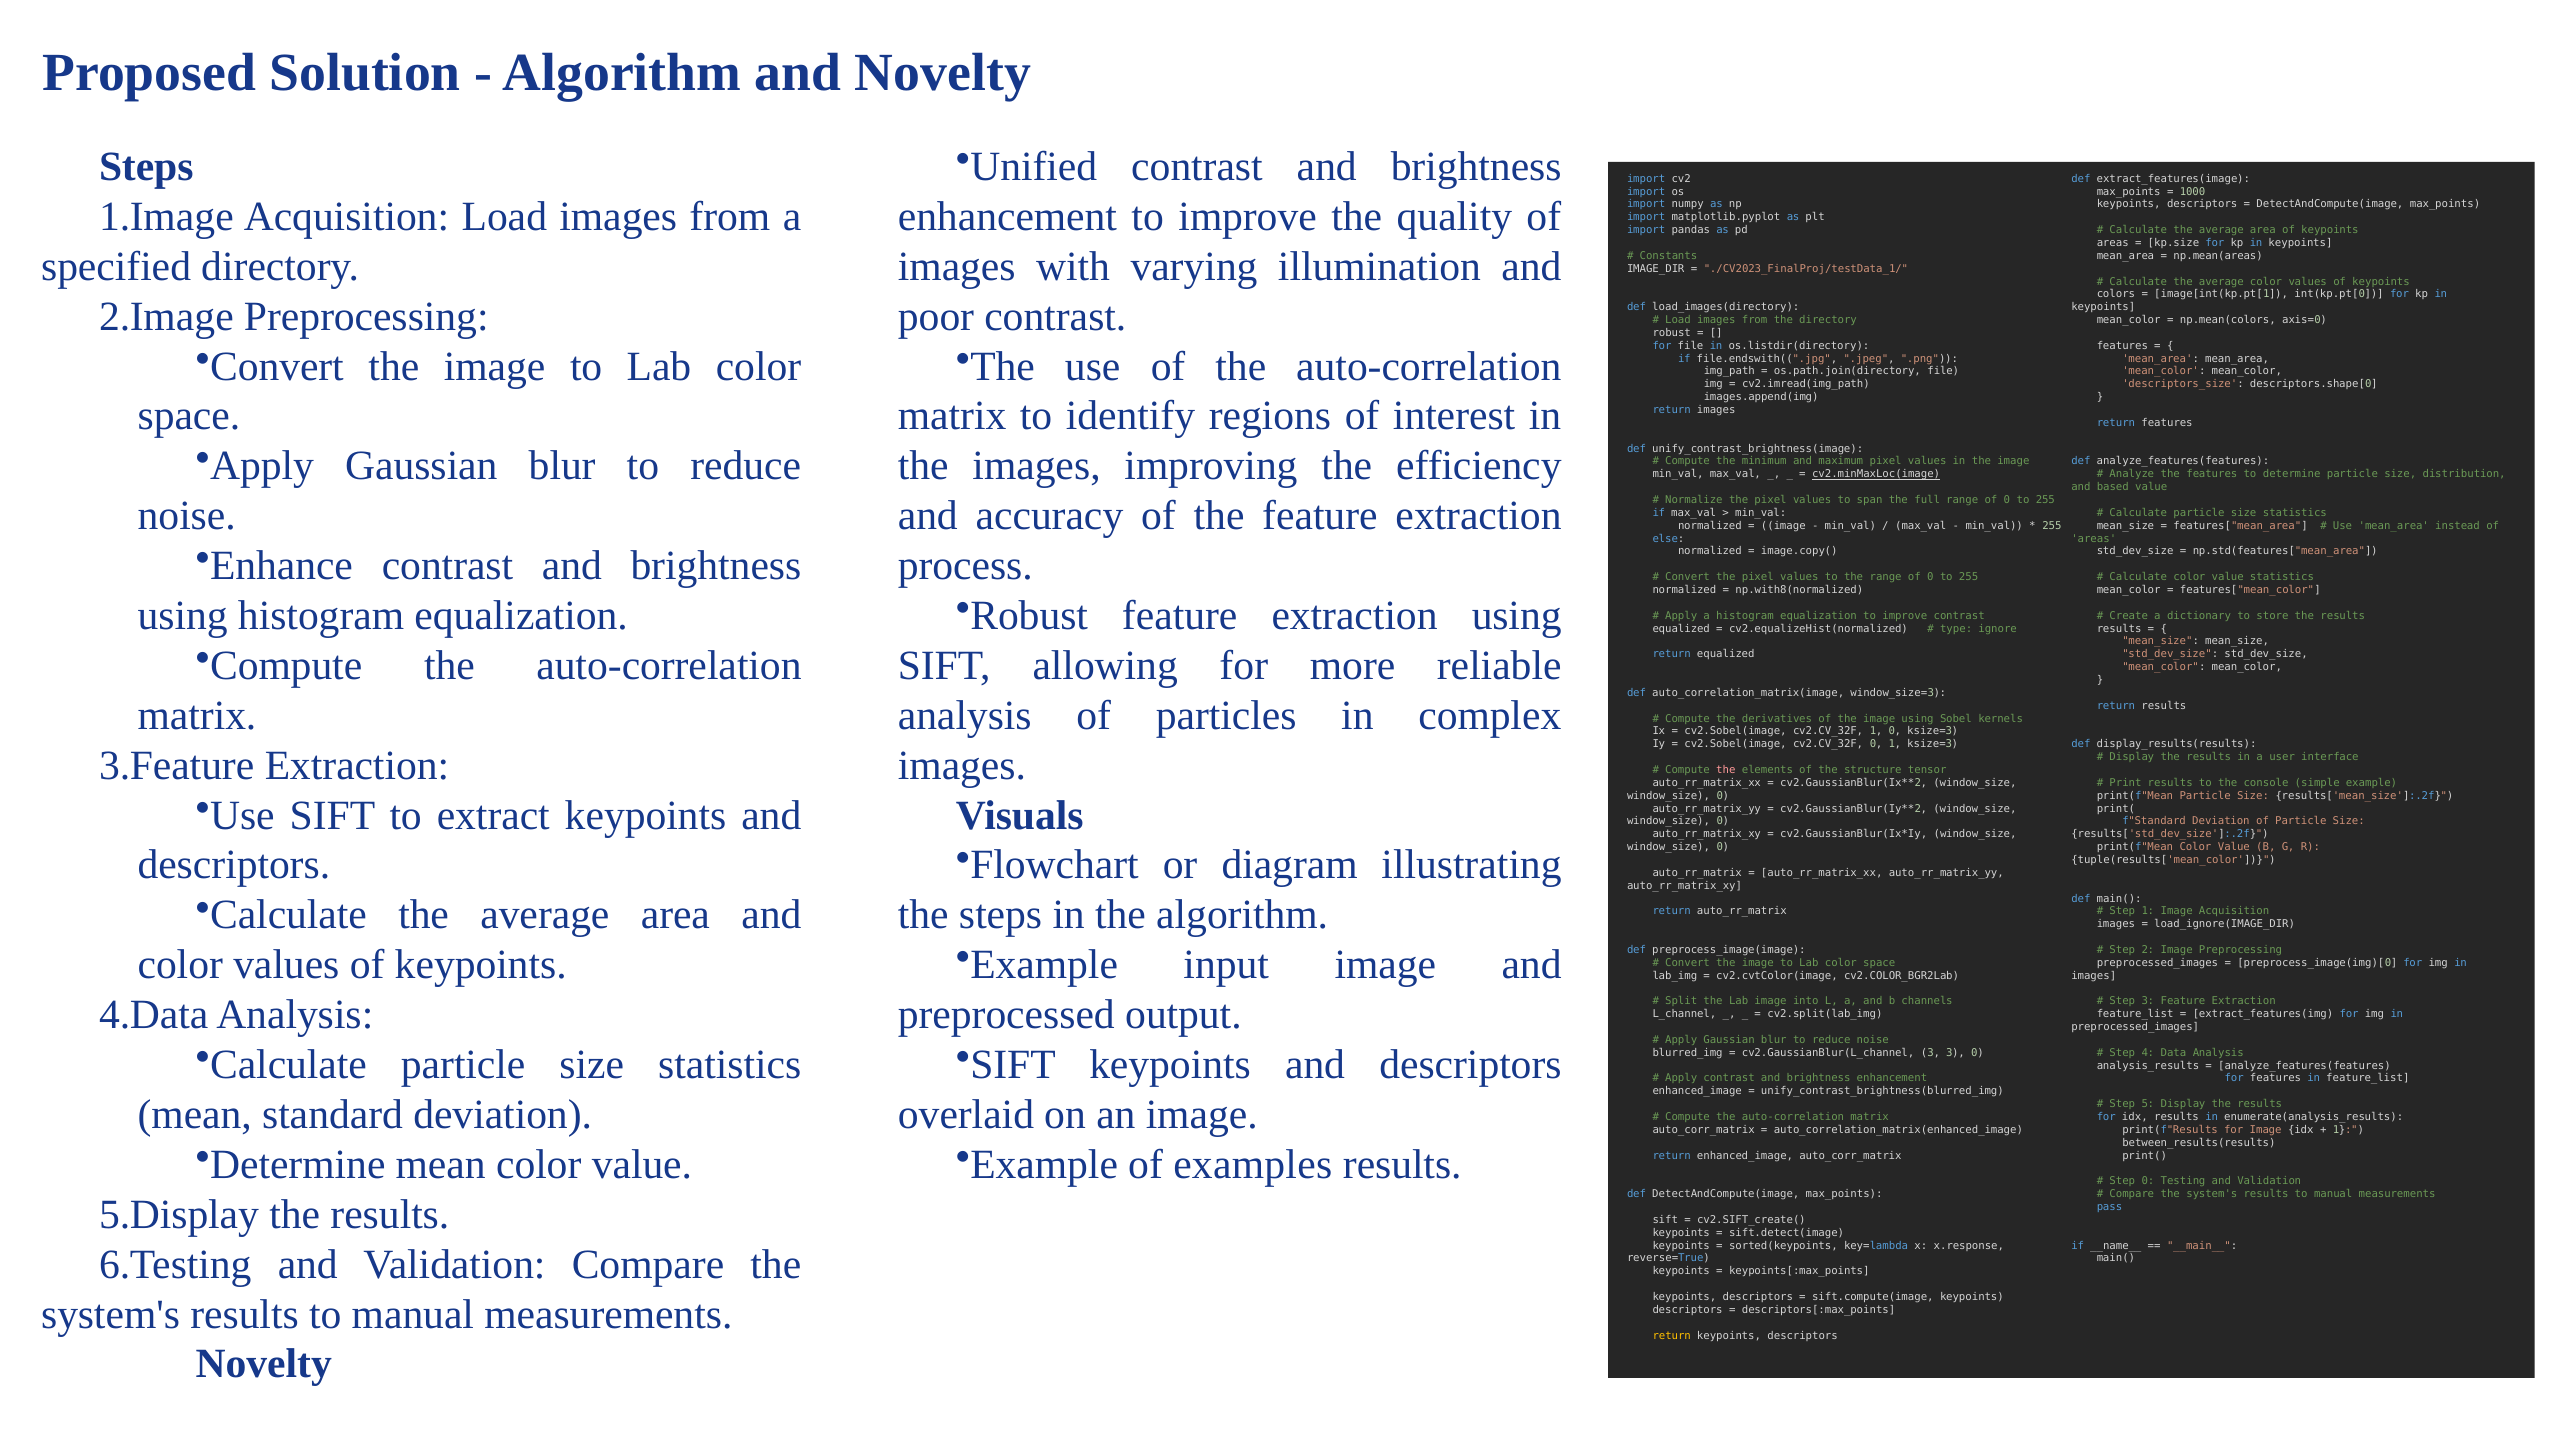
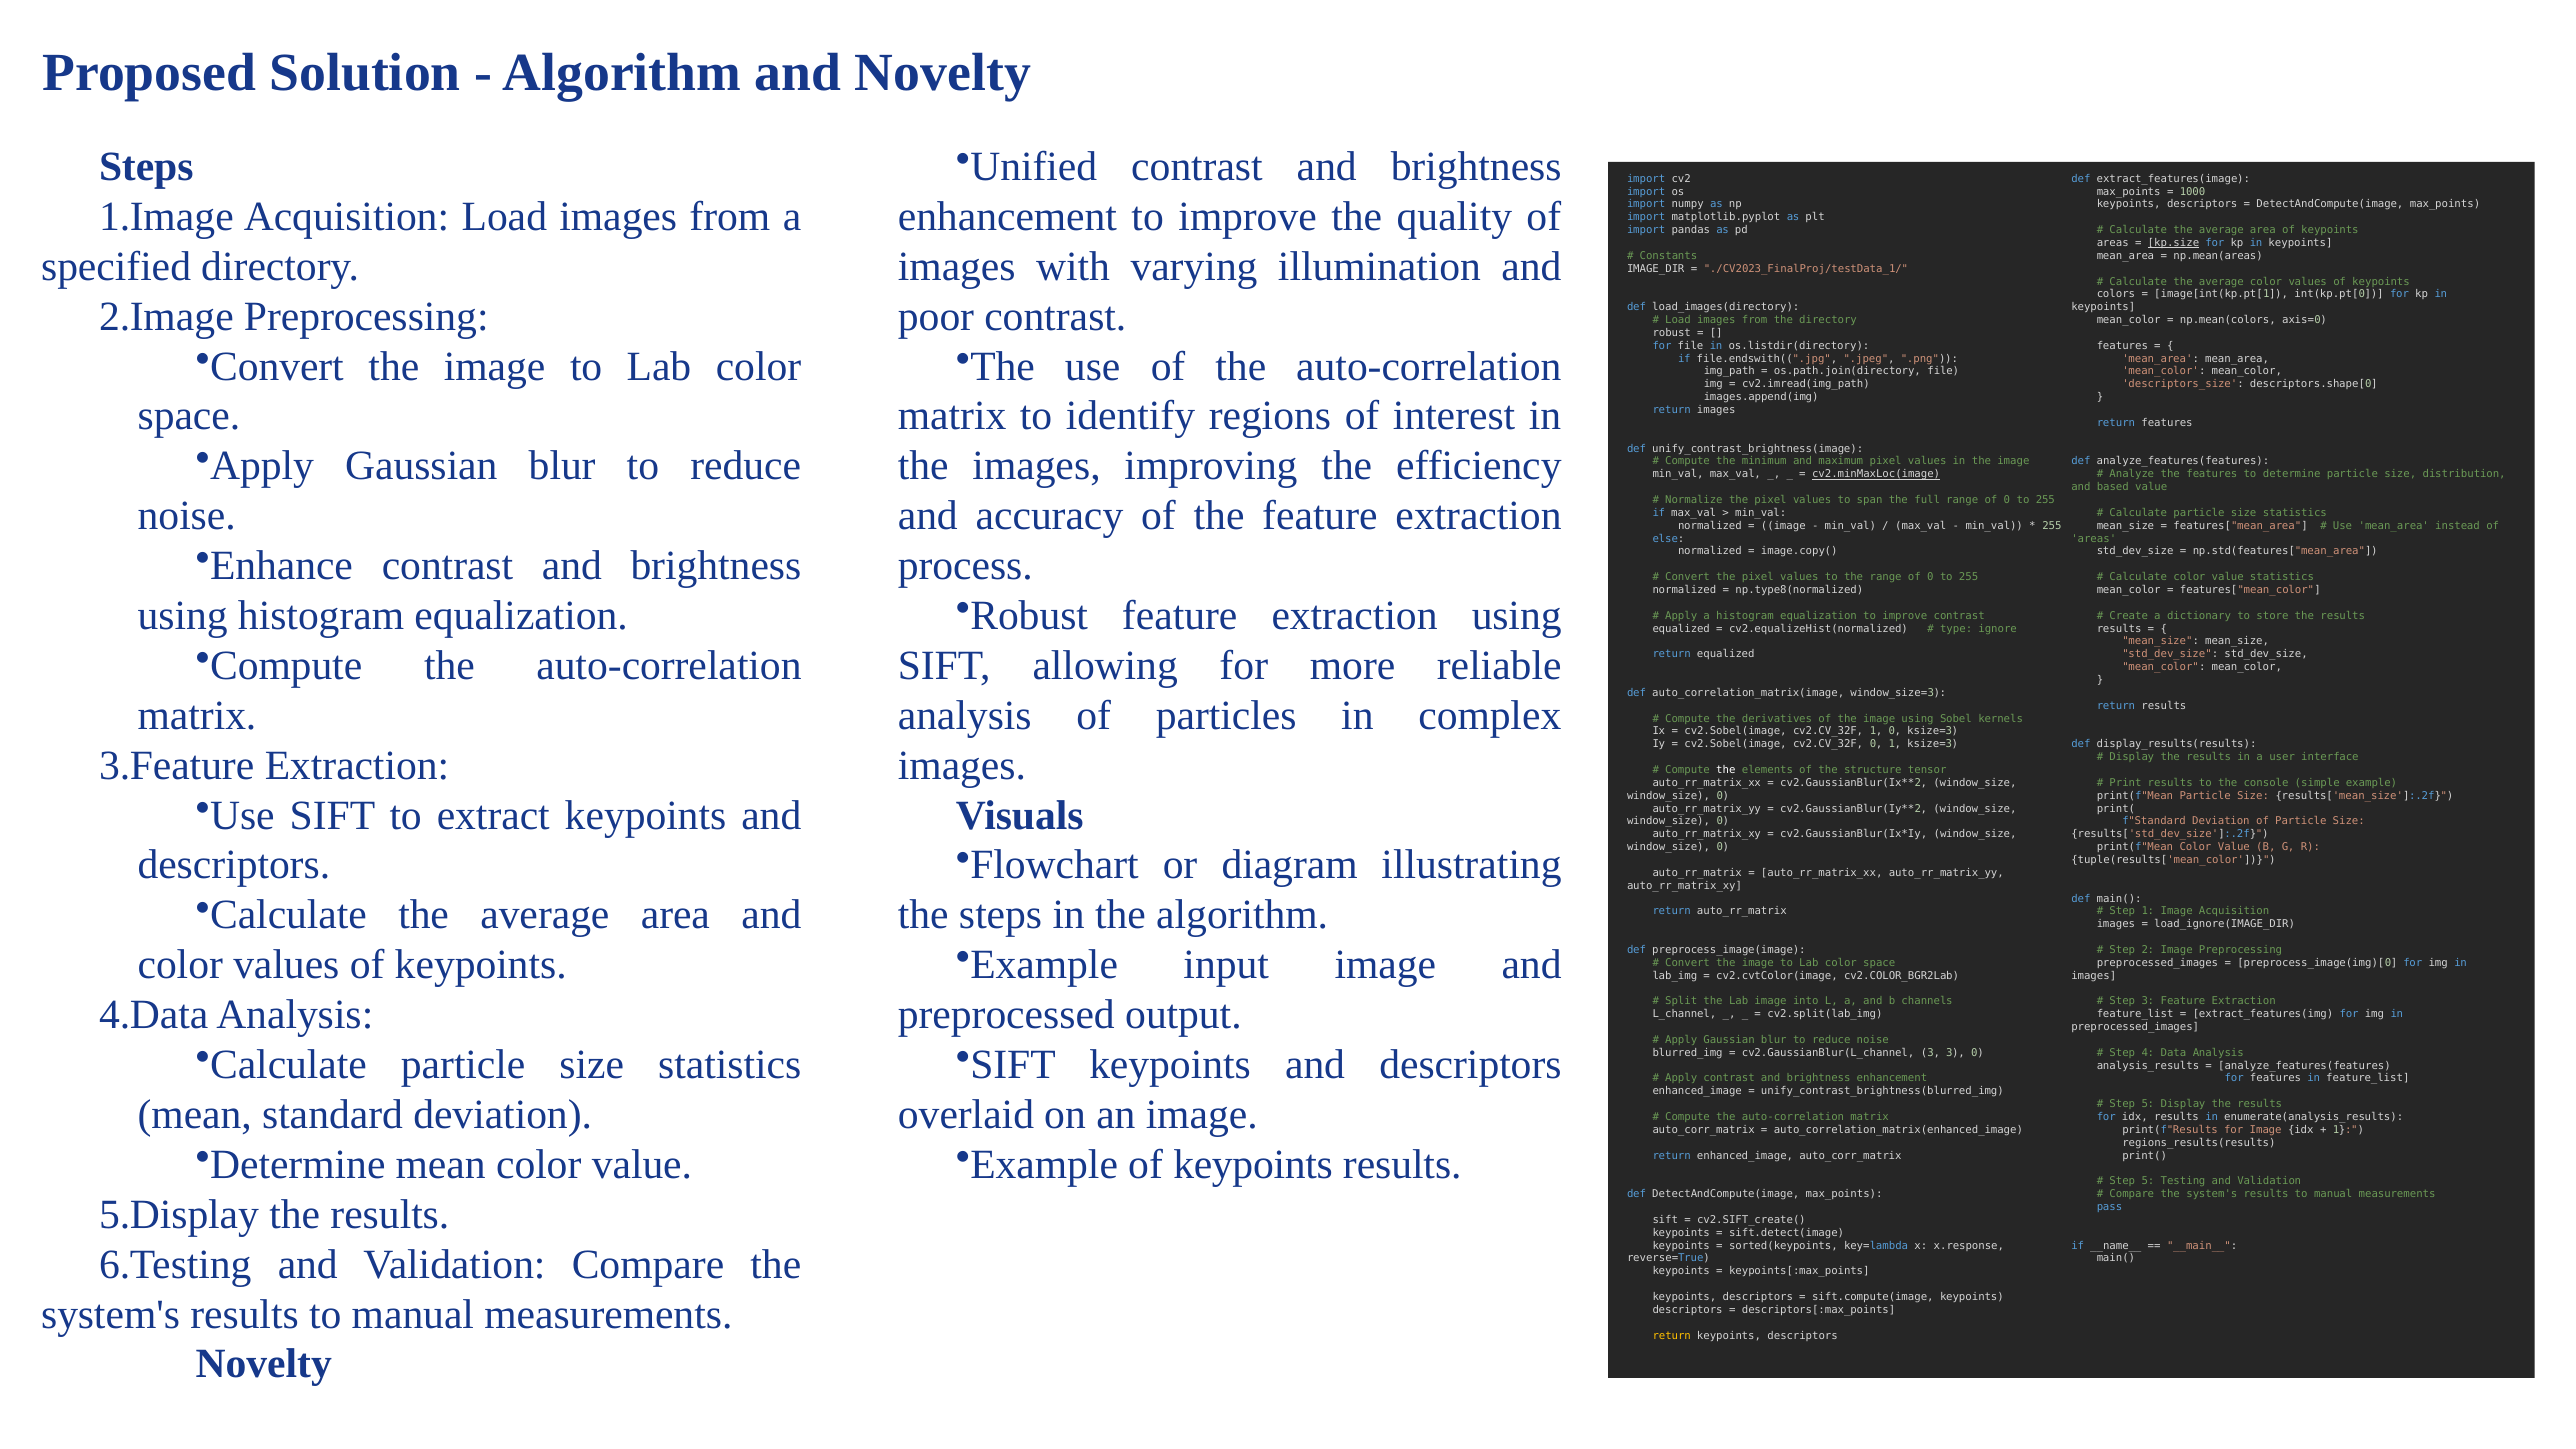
kp.size underline: none -> present
np.with8(normalized: np.with8(normalized -> np.type8(normalized
the at (1726, 770) colour: pink -> white
between_results(results: between_results(results -> regions_results(results
Example of examples: examples -> keypoints
0 at (2148, 1181): 0 -> 5
